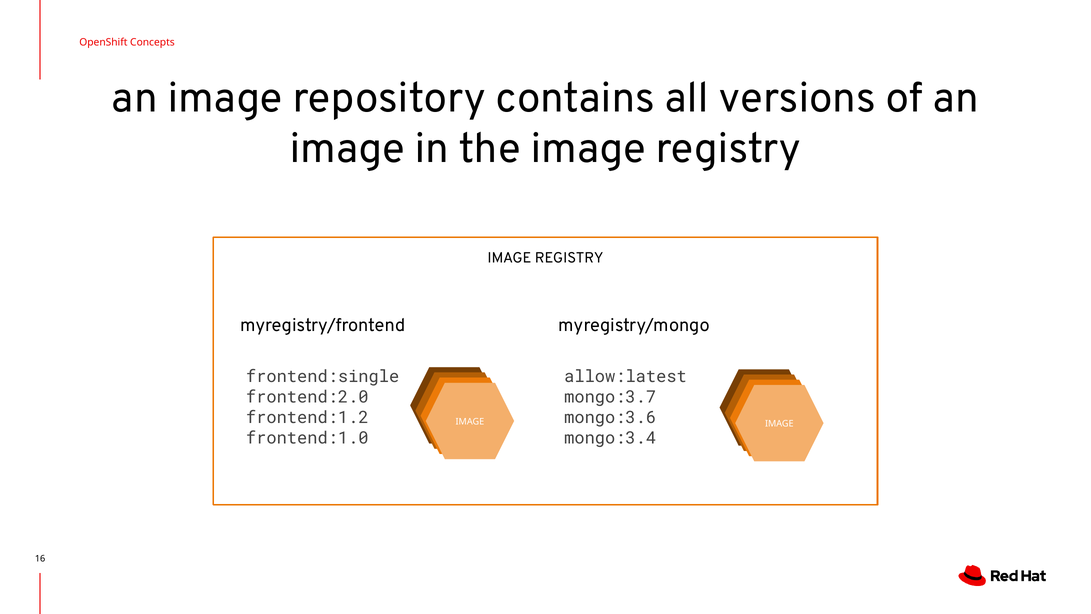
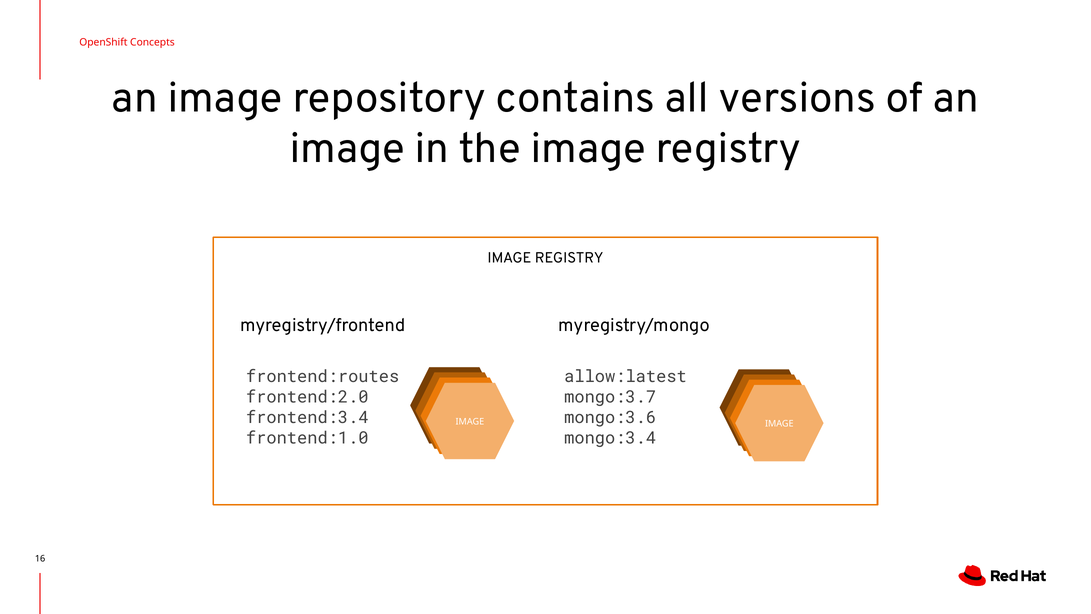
frontend:single: frontend:single -> frontend:routes
frontend:1.2: frontend:1.2 -> frontend:3.4
